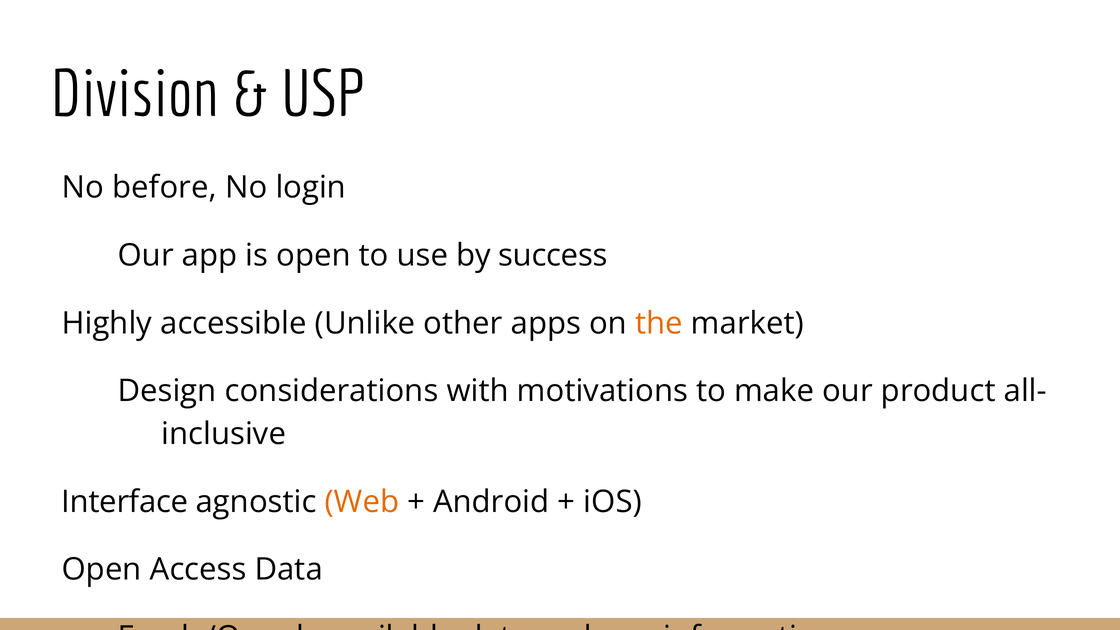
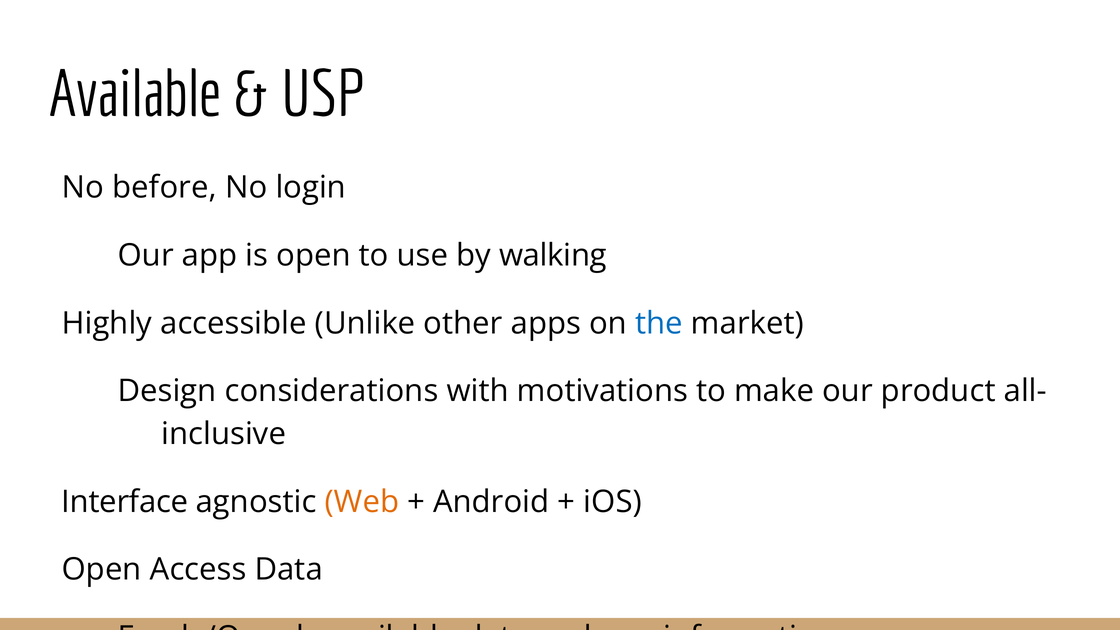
Division at (135, 95): Division -> Available
success: success -> walking
the colour: orange -> blue
